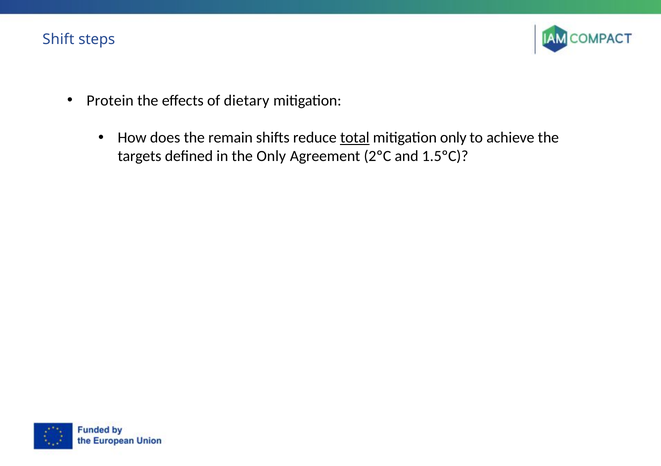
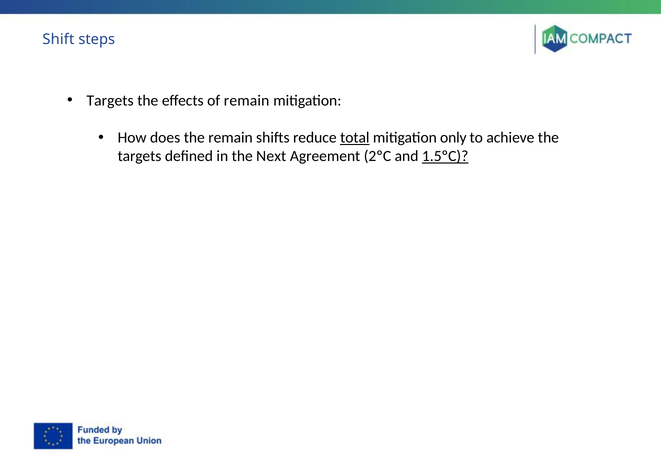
Protein at (110, 101): Protein -> Targets
of dietary: dietary -> remain
the Only: Only -> Next
1.5ºC underline: none -> present
